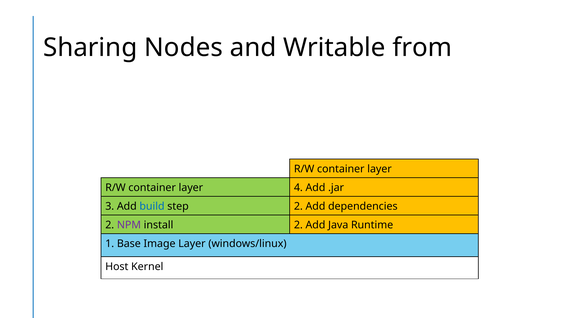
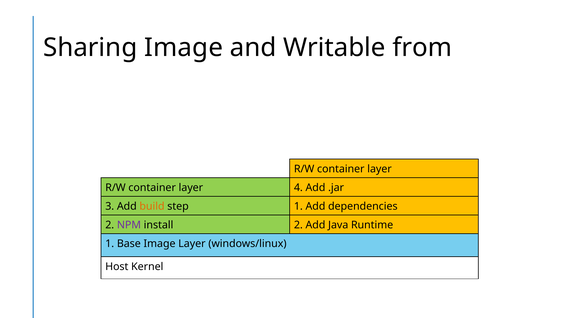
Sharing Nodes: Nodes -> Image
build colour: blue -> orange
step 2: 2 -> 1
